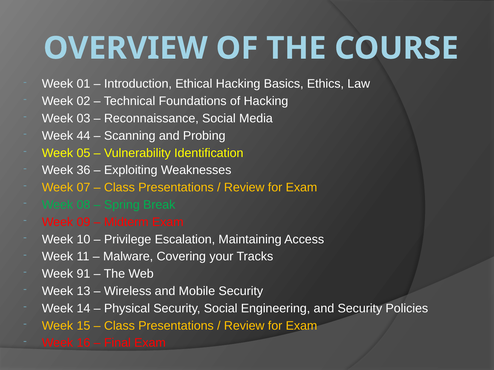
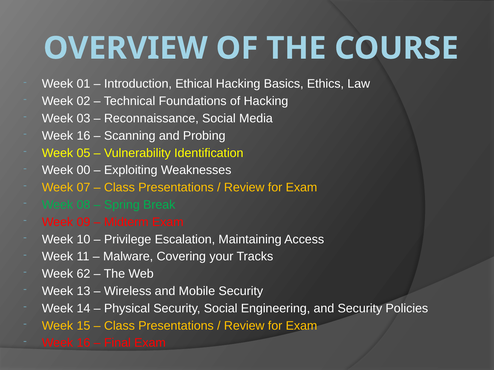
44 at (83, 136): 44 -> 16
36: 36 -> 00
91: 91 -> 62
